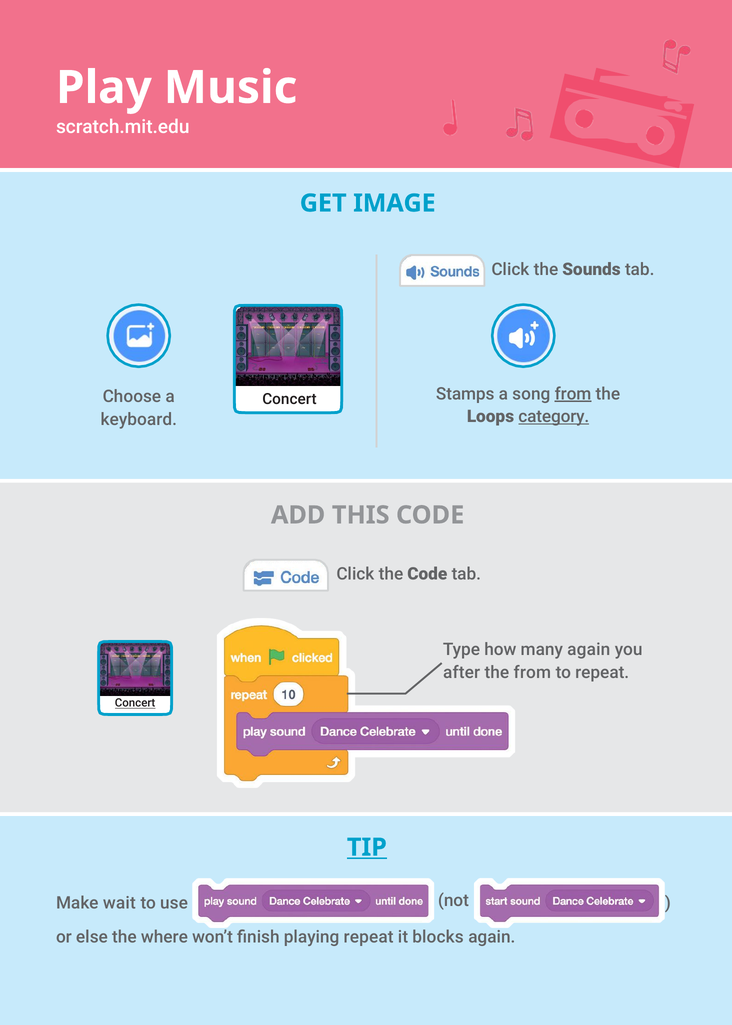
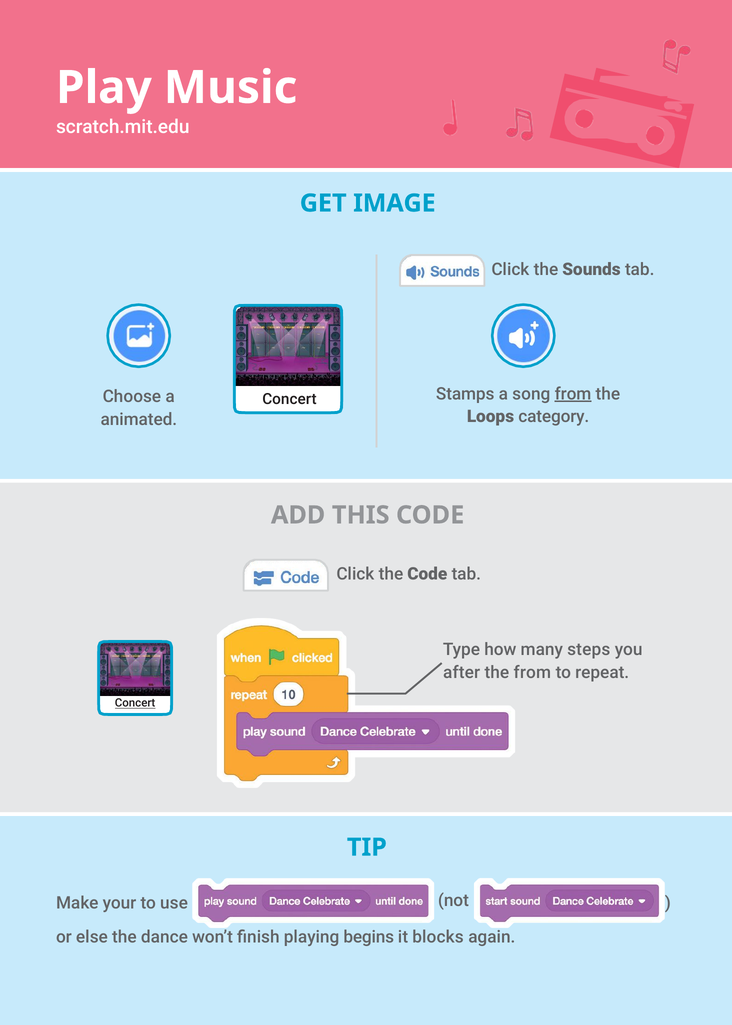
category underline: present -> none
keyboard: keyboard -> animated
many again: again -> steps
TIP underline: present -> none
wait: wait -> your
where: where -> dance
playing repeat: repeat -> begins
